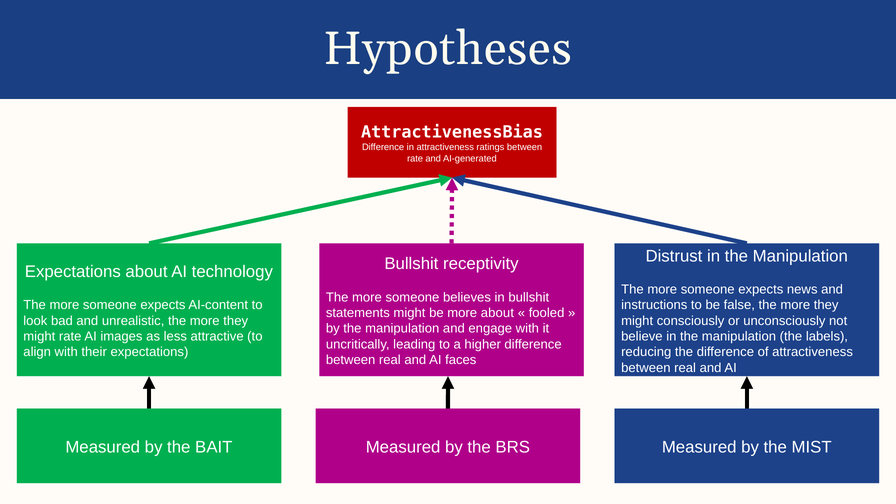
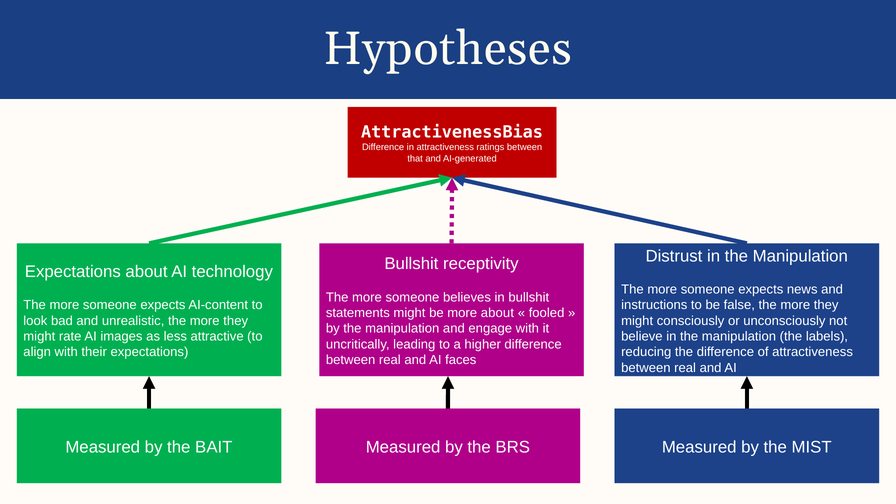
rate at (415, 159): rate -> that
